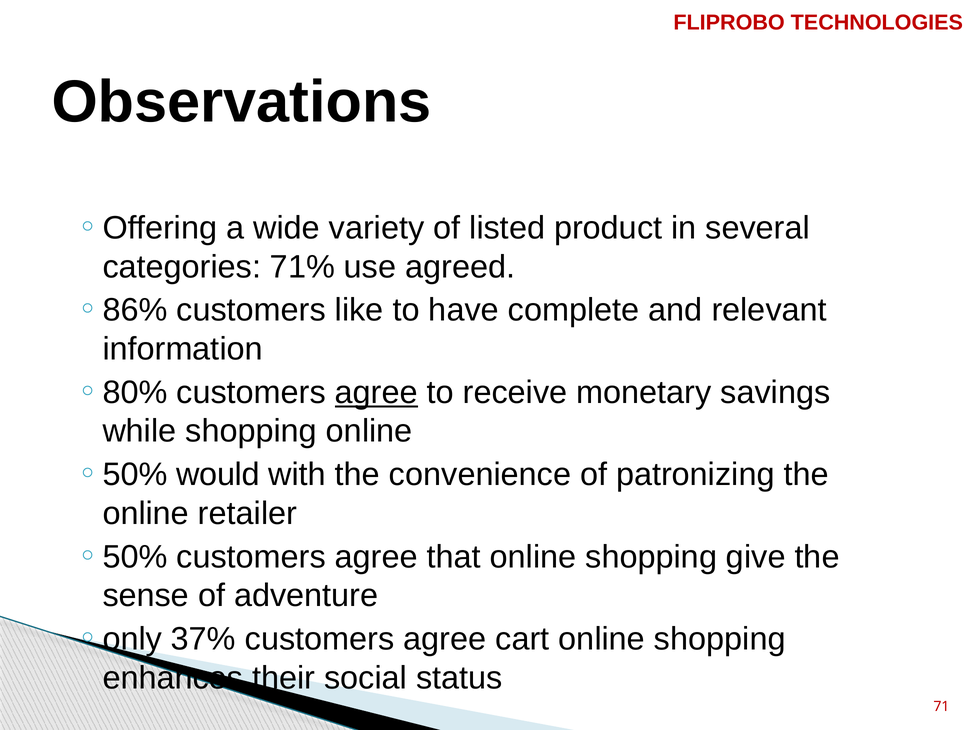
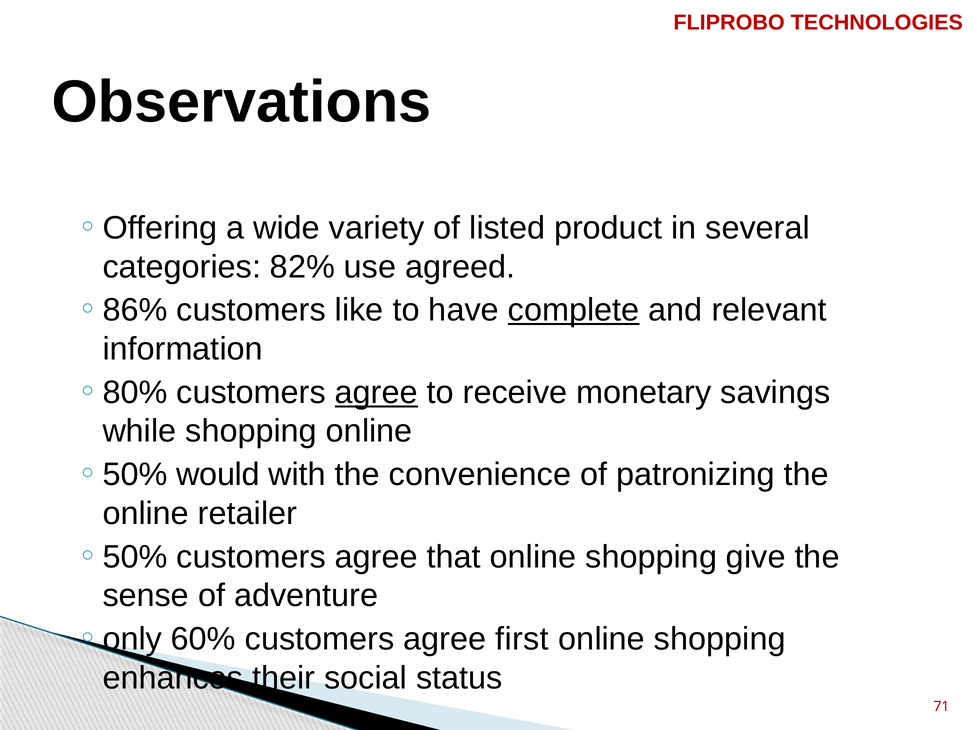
71%: 71% -> 82%
complete underline: none -> present
37%: 37% -> 60%
cart: cart -> first
